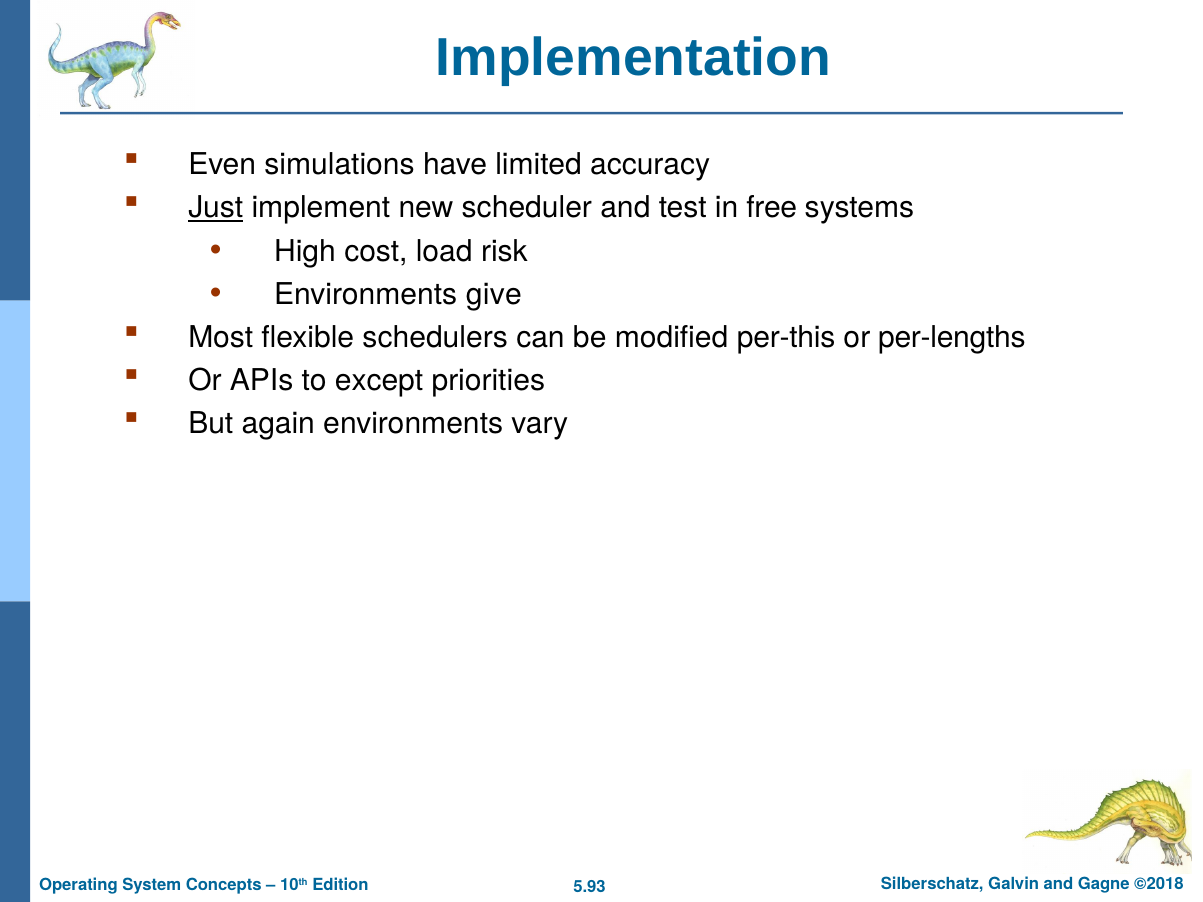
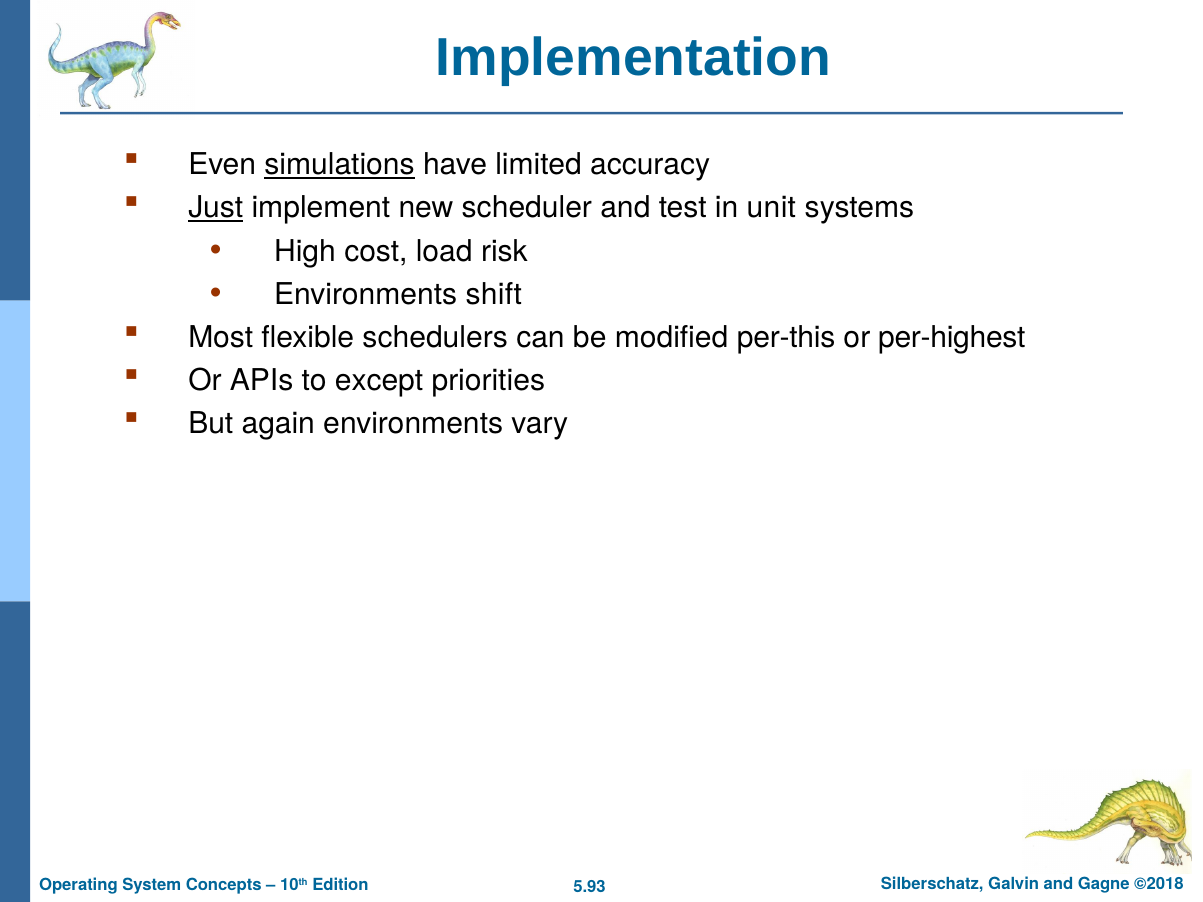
simulations underline: none -> present
free: free -> unit
give: give -> shift
per-lengths: per-lengths -> per-highest
